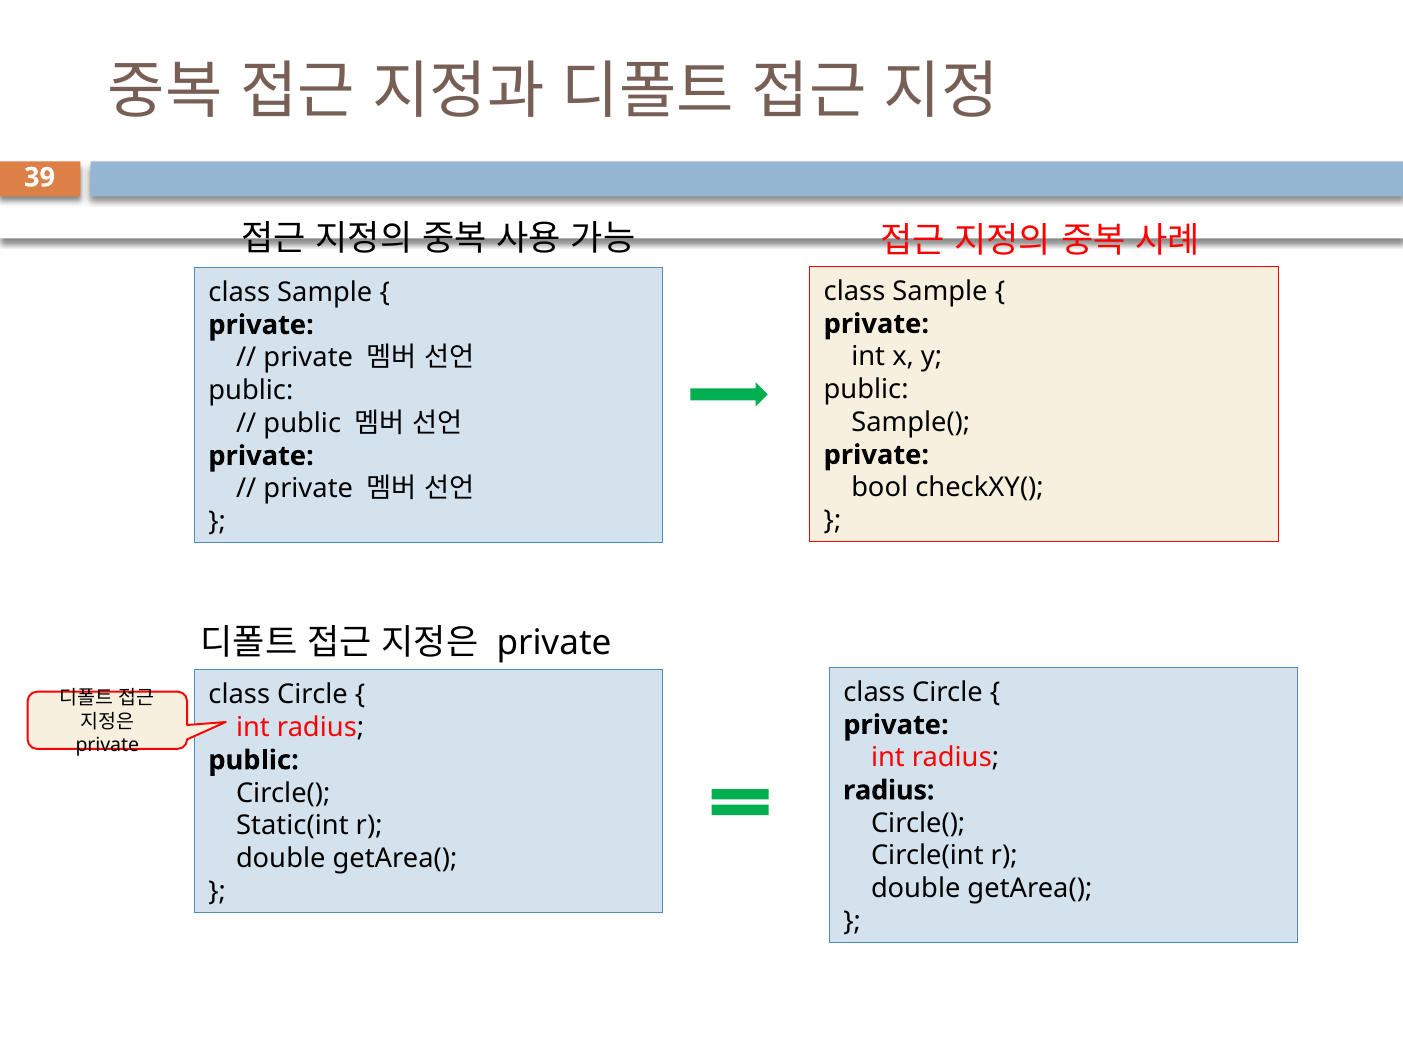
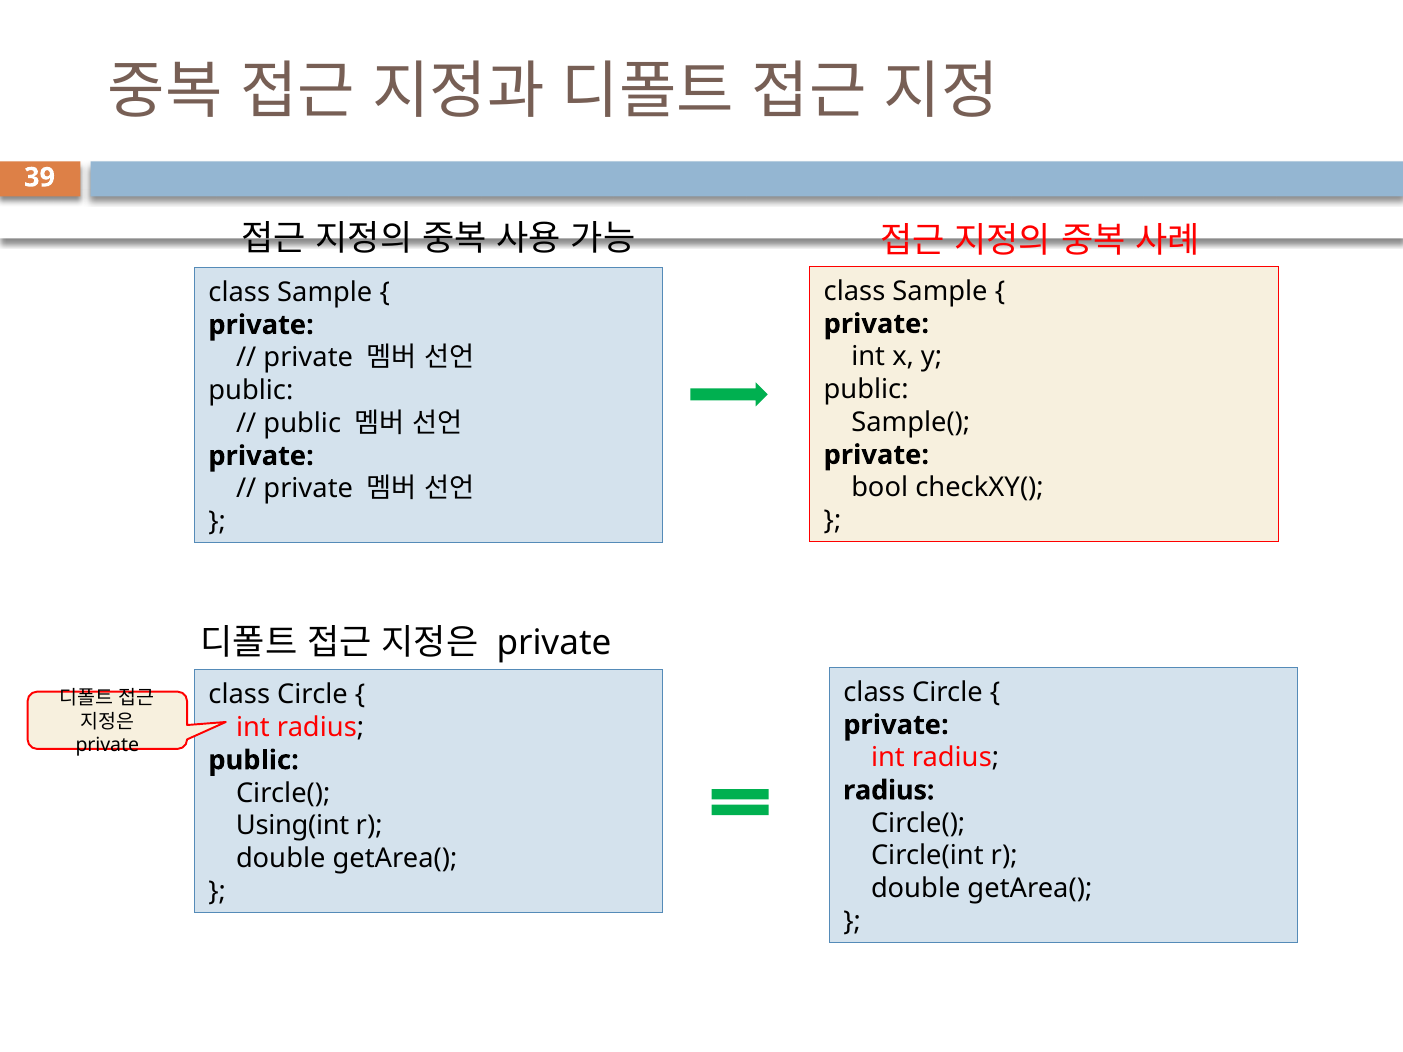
Static(int: Static(int -> Using(int
